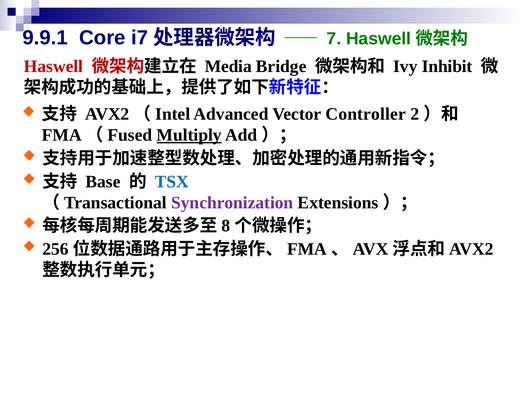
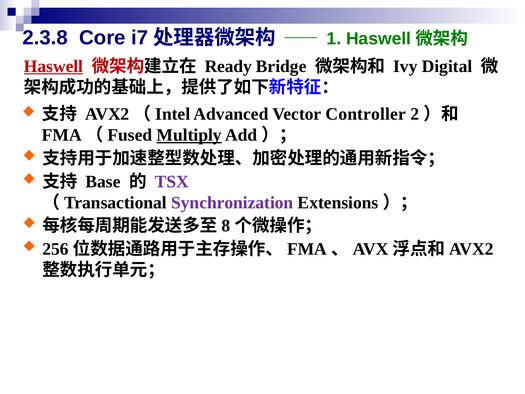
9.9.1: 9.9.1 -> 2.3.8
7: 7 -> 1
Haswell underline: none -> present
Media: Media -> Ready
Inhibit: Inhibit -> Digital
TSX colour: blue -> purple
